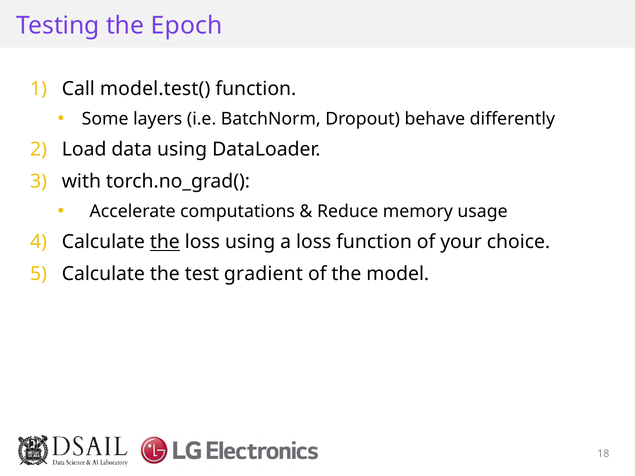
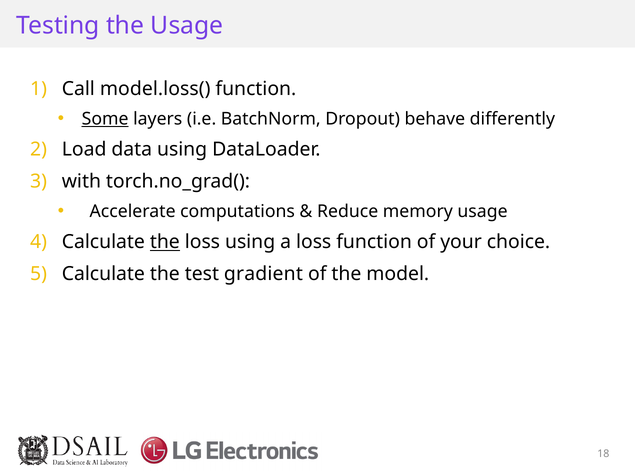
the Epoch: Epoch -> Usage
model.test(: model.test( -> model.loss(
Some underline: none -> present
